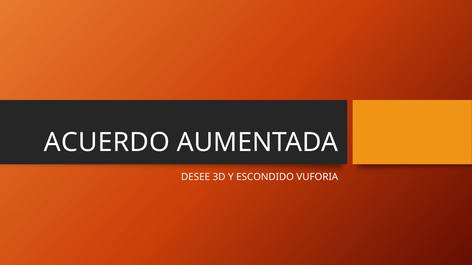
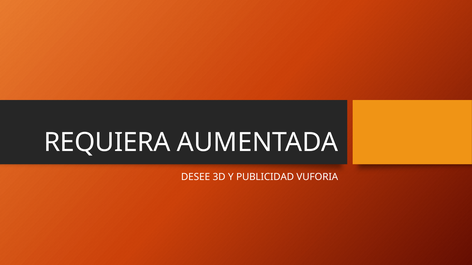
ACUERDO: ACUERDO -> REQUIERA
ESCONDIDO: ESCONDIDO -> PUBLICIDAD
